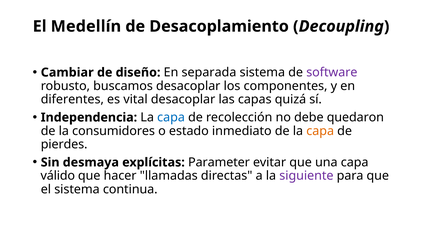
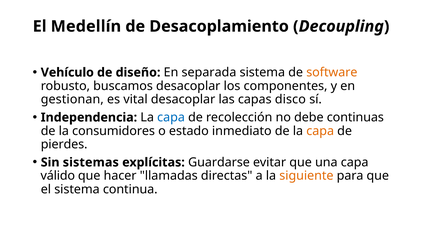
Cambiar: Cambiar -> Vehículo
software colour: purple -> orange
diferentes: diferentes -> gestionan
quizá: quizá -> disco
quedaron: quedaron -> continuas
desmaya: desmaya -> sistemas
Parameter: Parameter -> Guardarse
siguiente colour: purple -> orange
